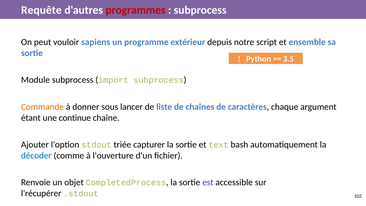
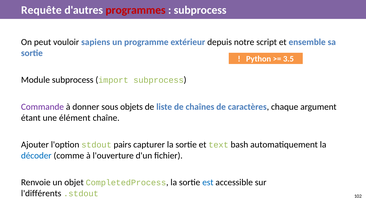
Commande colour: orange -> purple
lancer: lancer -> objets
continue: continue -> élément
triée: triée -> pairs
est colour: purple -> blue
l'récupérer: l'récupérer -> l'différents
